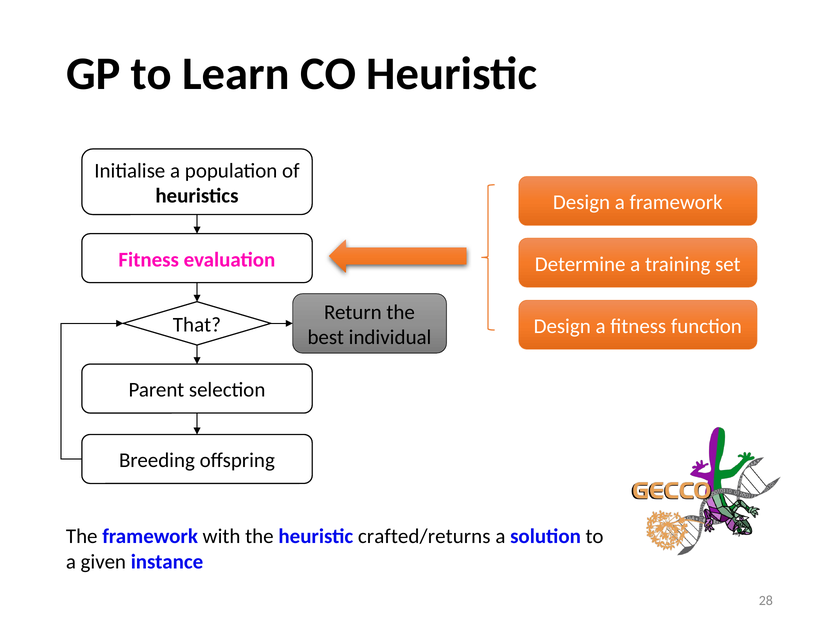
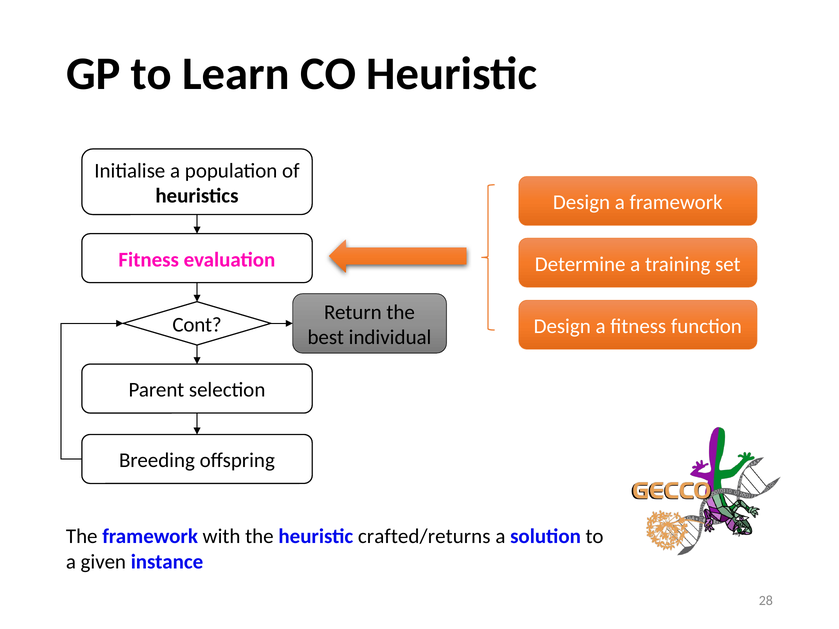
That: That -> Cont
